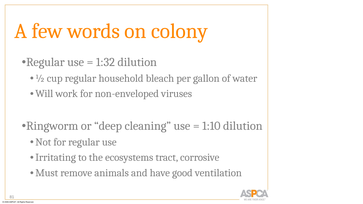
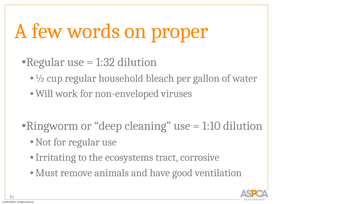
colony: colony -> proper
